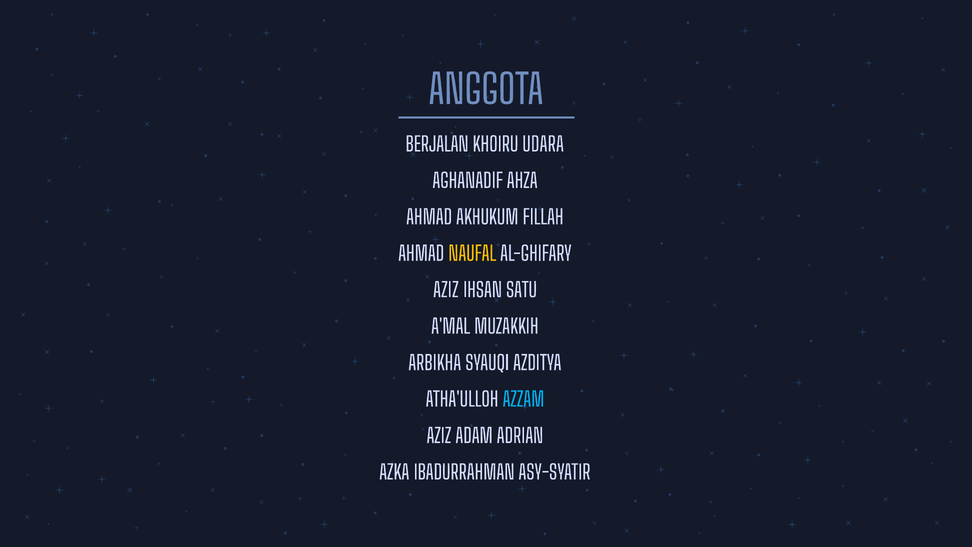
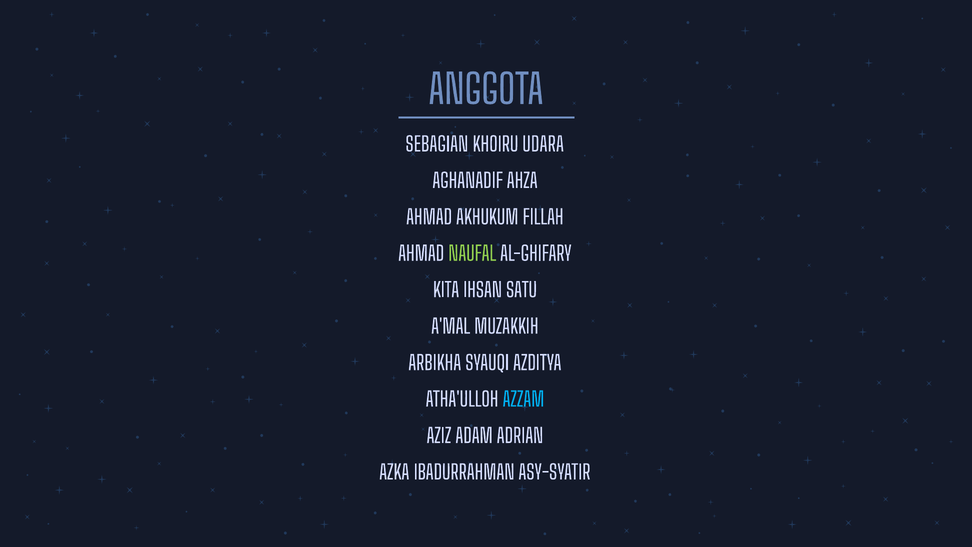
BERJALAN: BERJALAN -> SEBAGIAN
NAUFAL colour: yellow -> light green
AZIZ at (446, 290): AZIZ -> KITA
